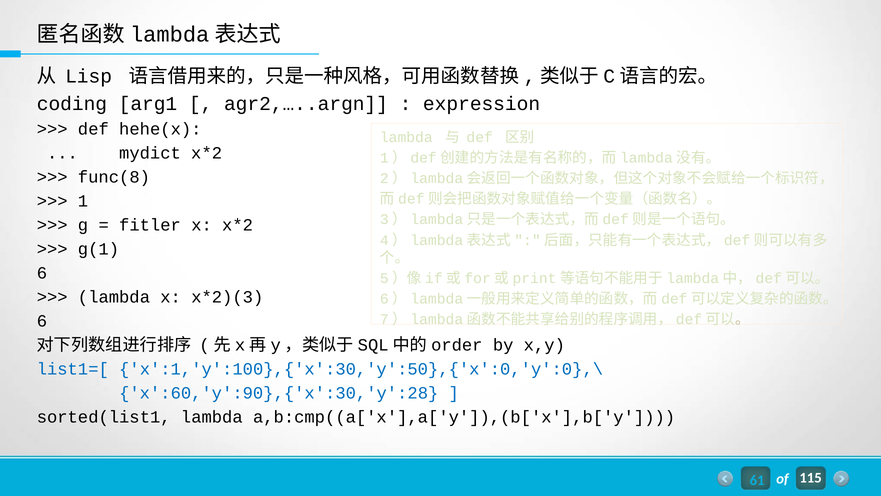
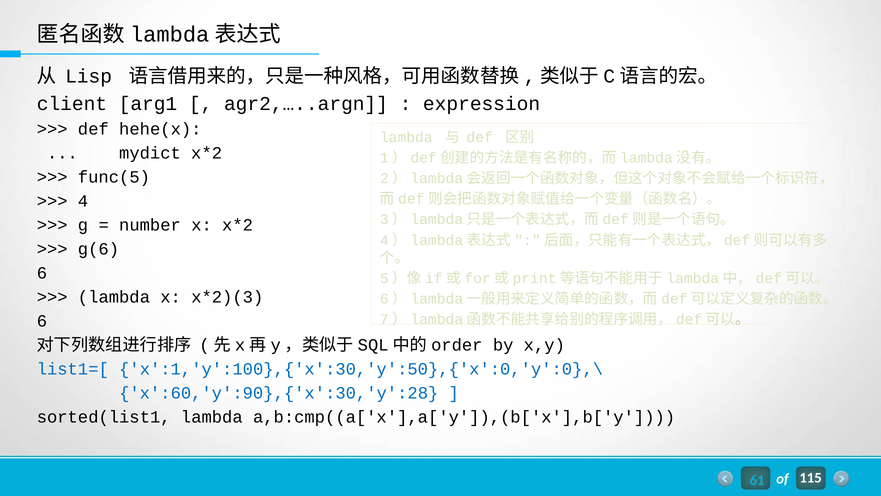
coding: coding -> client
func(8: func(8 -> func(5
1: 1 -> 4
fitler: fitler -> number
g(1: g(1 -> g(6
